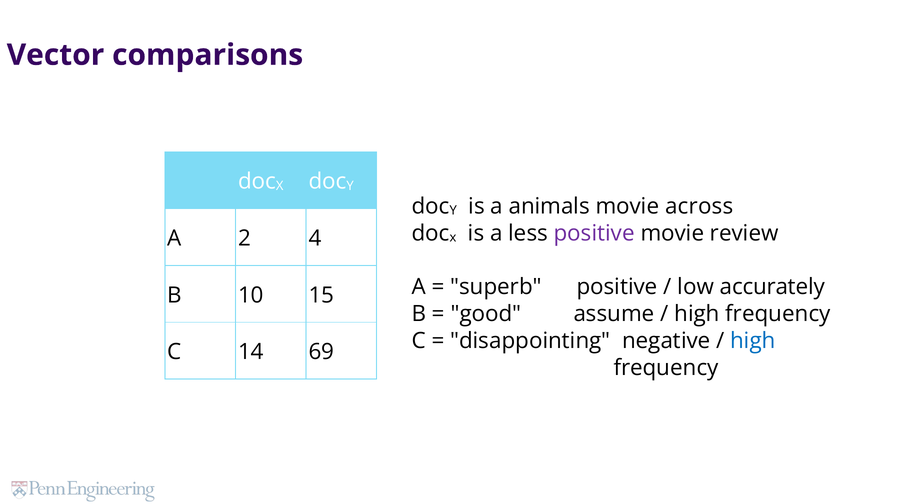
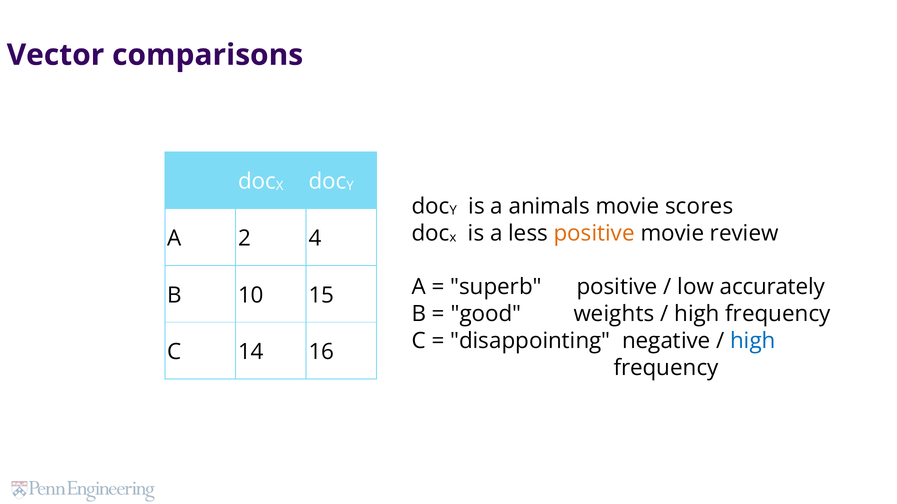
across: across -> scores
positive at (594, 234) colour: purple -> orange
assume: assume -> weights
69: 69 -> 16
